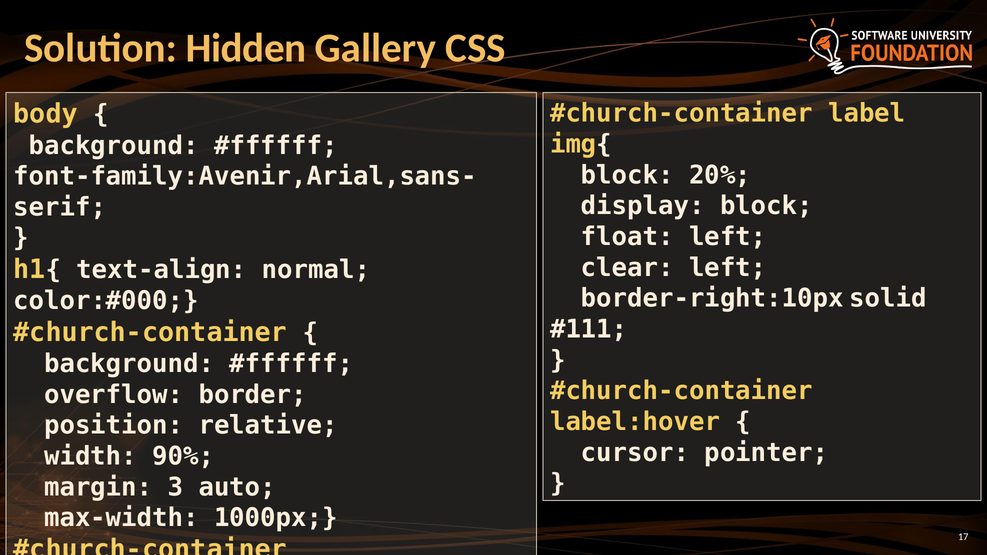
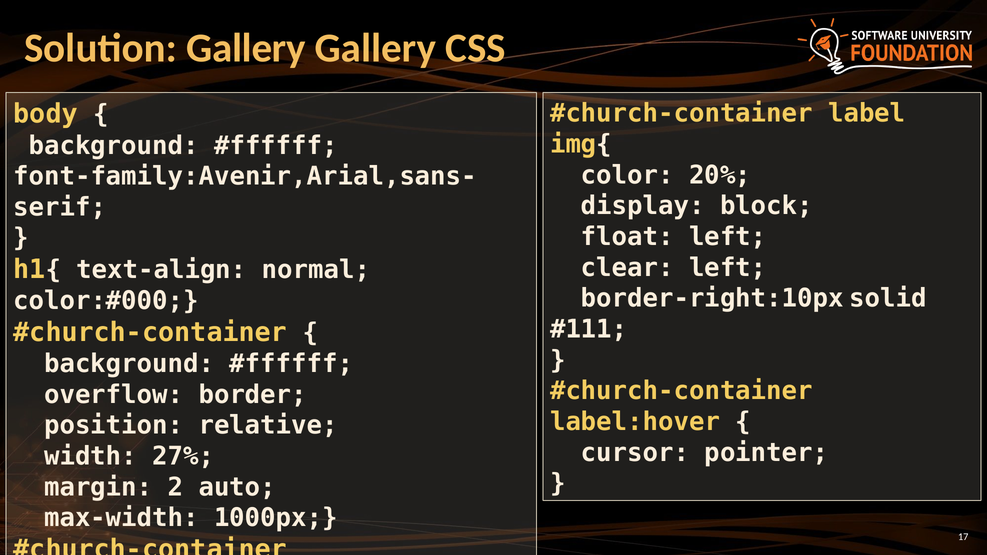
Solution Hidden: Hidden -> Gallery
block at (627, 175): block -> color
90%: 90% -> 27%
3: 3 -> 2
